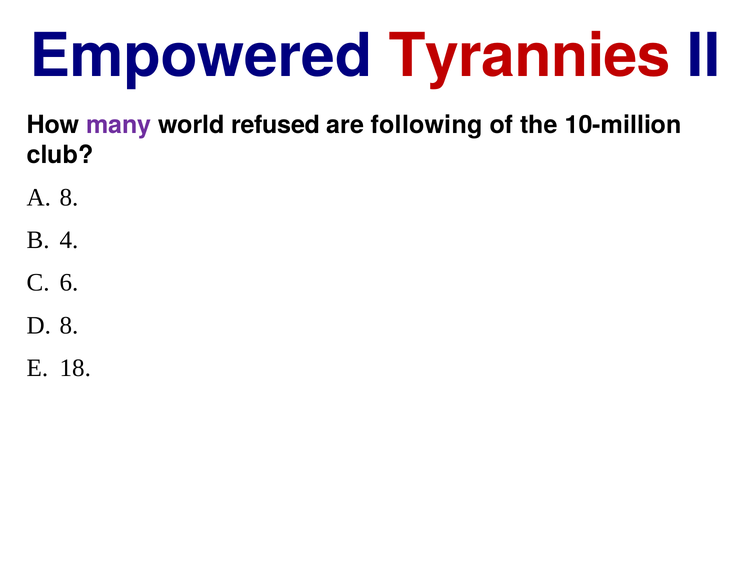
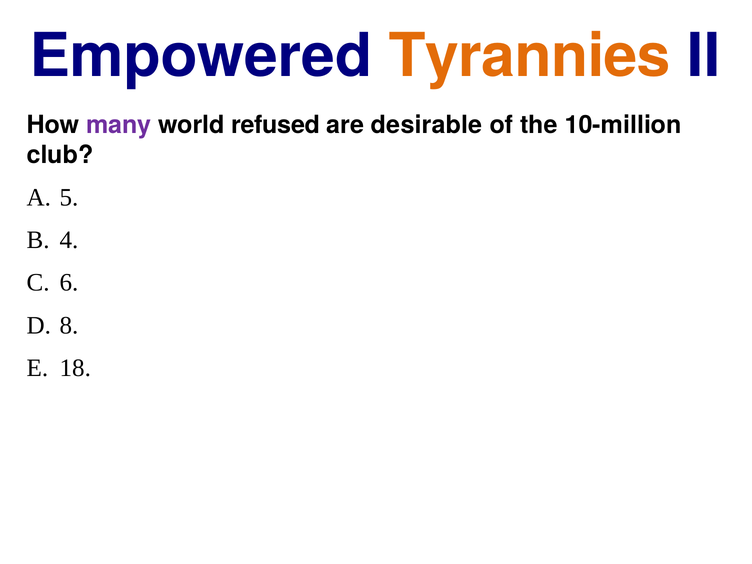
Tyrannies colour: red -> orange
following: following -> desirable
8 at (69, 197): 8 -> 5
